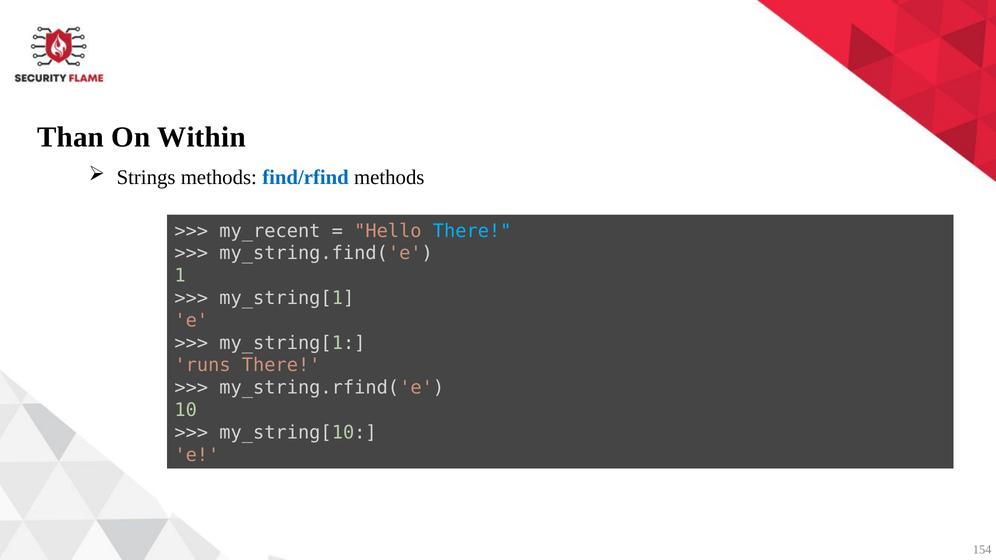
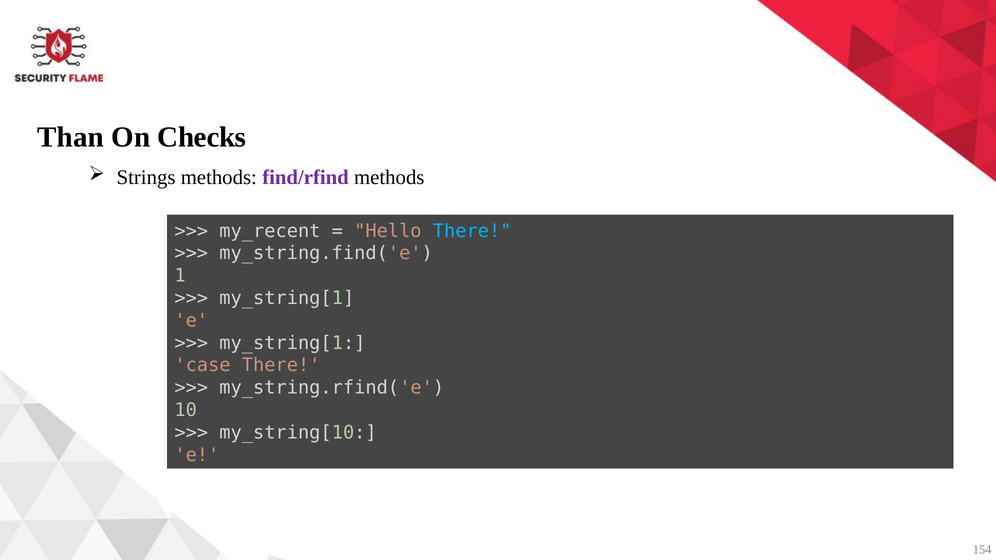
Within: Within -> Checks
find/rfind colour: blue -> purple
runs: runs -> case
